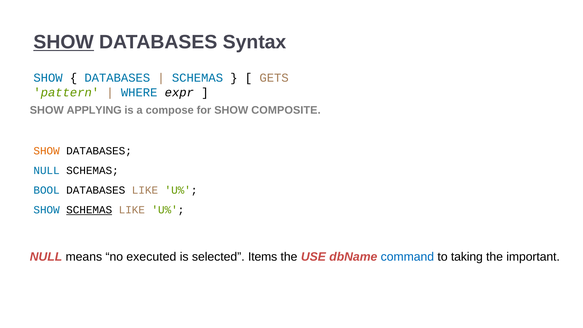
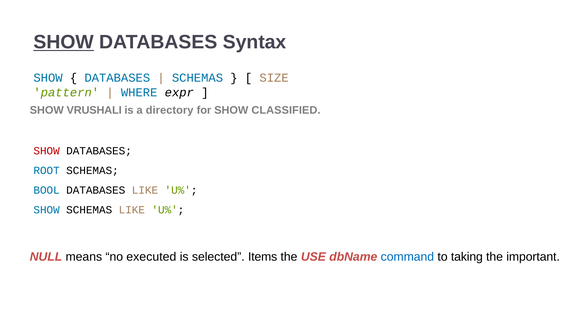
GETS: GETS -> SIZE
APPLYING: APPLYING -> VRUSHALI
compose: compose -> directory
COMPOSITE: COMPOSITE -> CLASSIFIED
SHOW at (47, 151) colour: orange -> red
NULL at (47, 171): NULL -> ROOT
SCHEMAS at (89, 210) underline: present -> none
